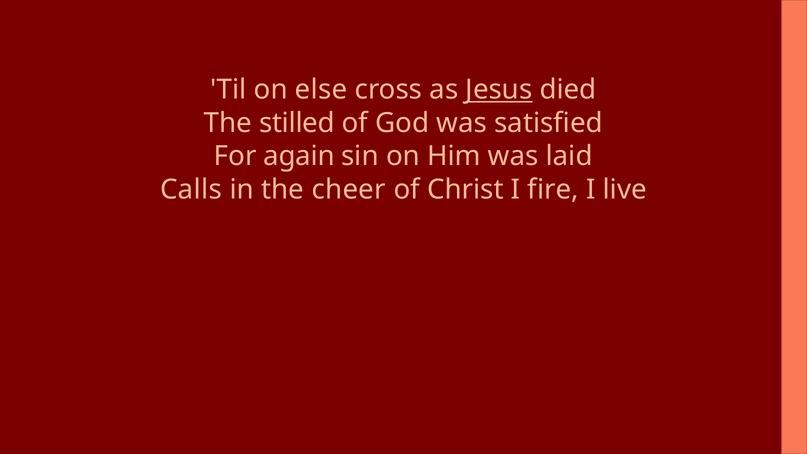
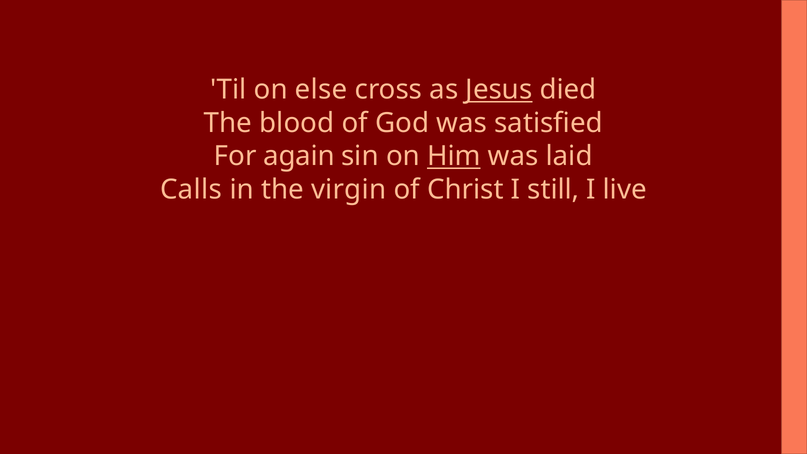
stilled: stilled -> blood
Him underline: none -> present
cheer: cheer -> virgin
fire: fire -> still
